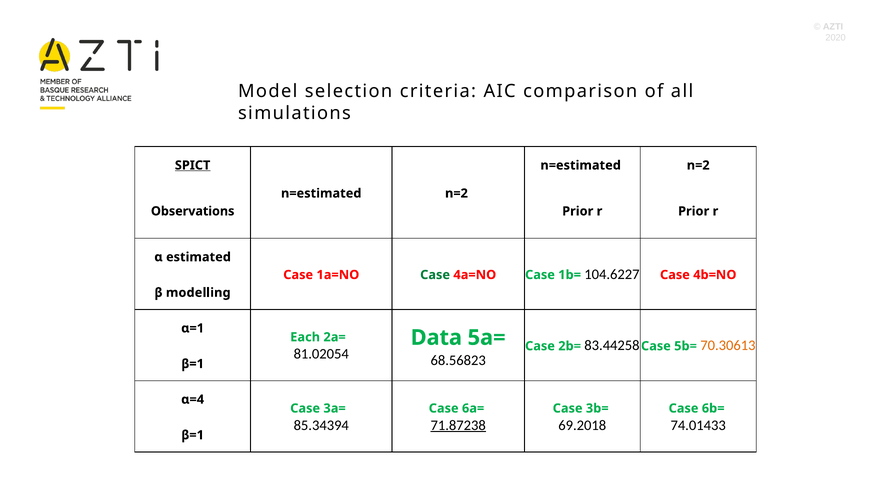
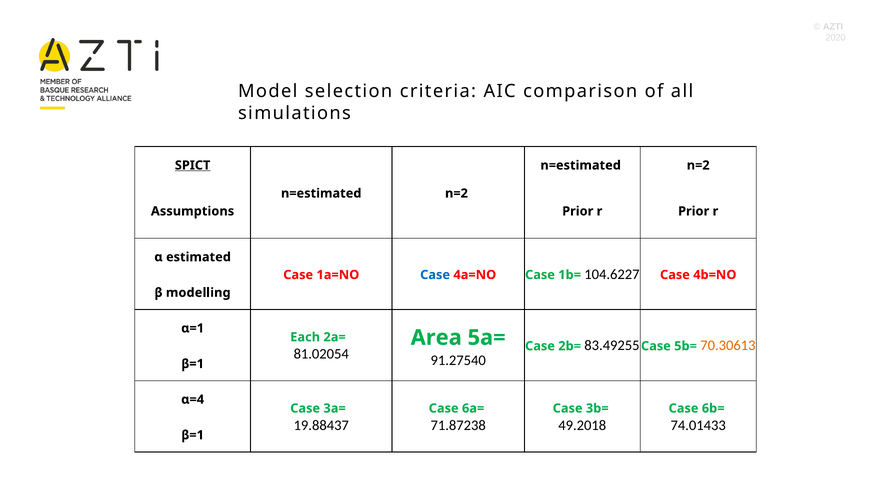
Observations: Observations -> Assumptions
Case at (435, 275) colour: green -> blue
83.44258: 83.44258 -> 83.49255
Data: Data -> Area
68.56823: 68.56823 -> 91.27540
85.34394: 85.34394 -> 19.88437
71.87238 underline: present -> none
69.2018: 69.2018 -> 49.2018
